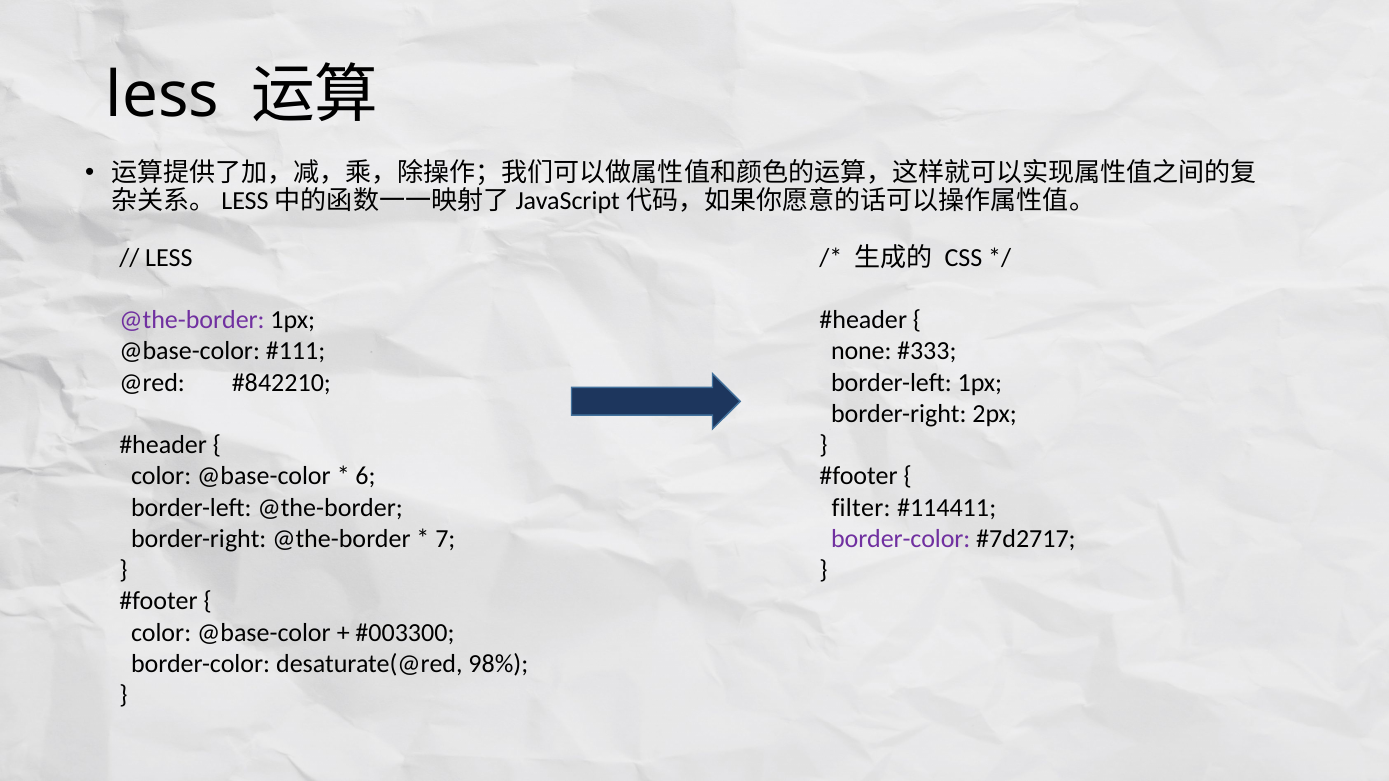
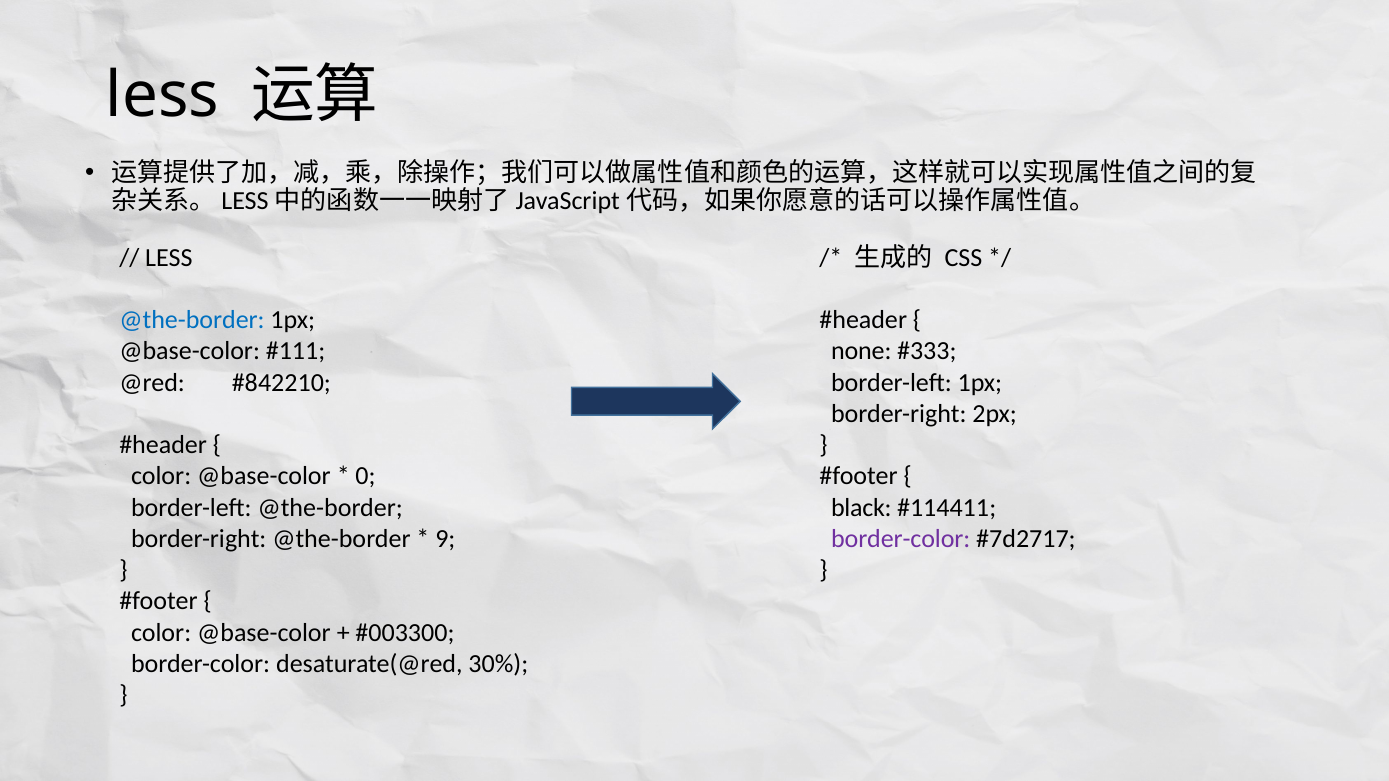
@the-border at (192, 320) colour: purple -> blue
6: 6 -> 0
filter: filter -> black
7: 7 -> 9
98%: 98% -> 30%
